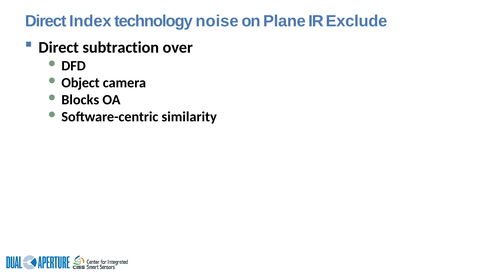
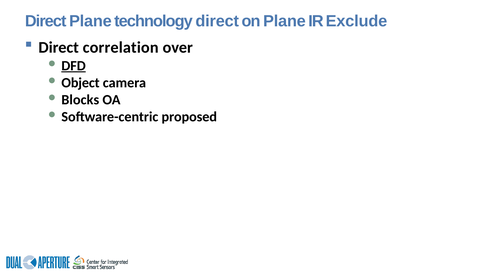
Direct Index: Index -> Plane
technology noise: noise -> direct
subtraction: subtraction -> correlation
DFD underline: none -> present
similarity: similarity -> proposed
